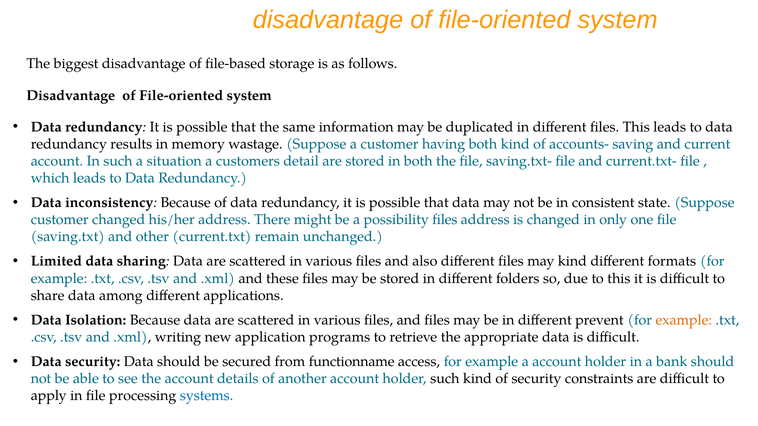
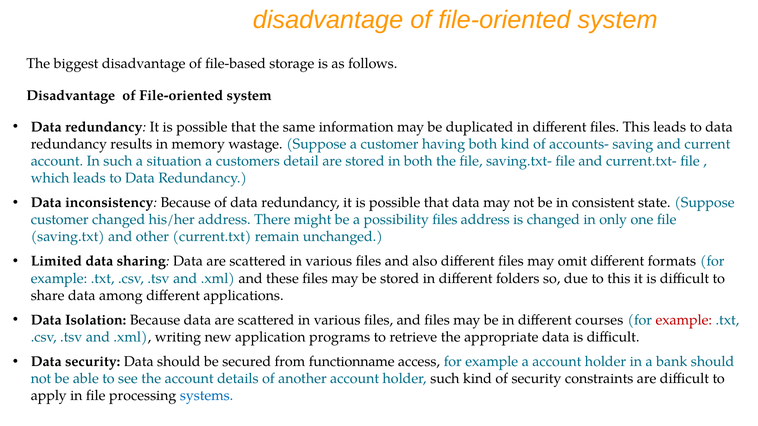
may kind: kind -> omit
prevent: prevent -> courses
example at (684, 320) colour: orange -> red
